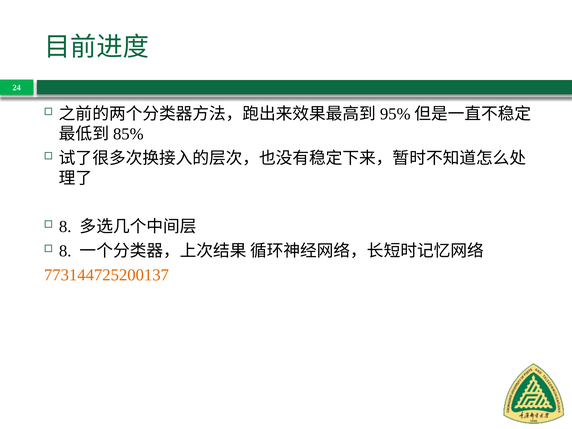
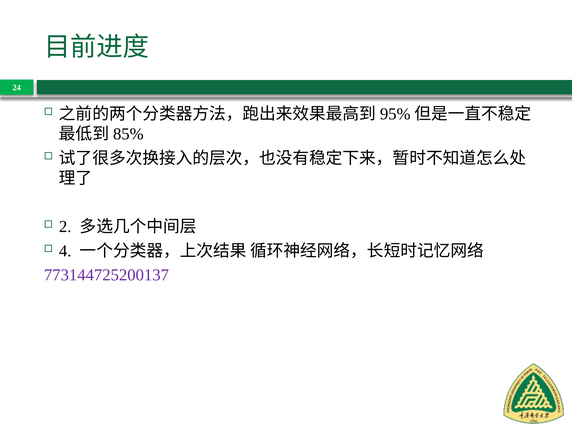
8 at (65, 227): 8 -> 2
8 at (65, 251): 8 -> 4
773144725200137 colour: orange -> purple
